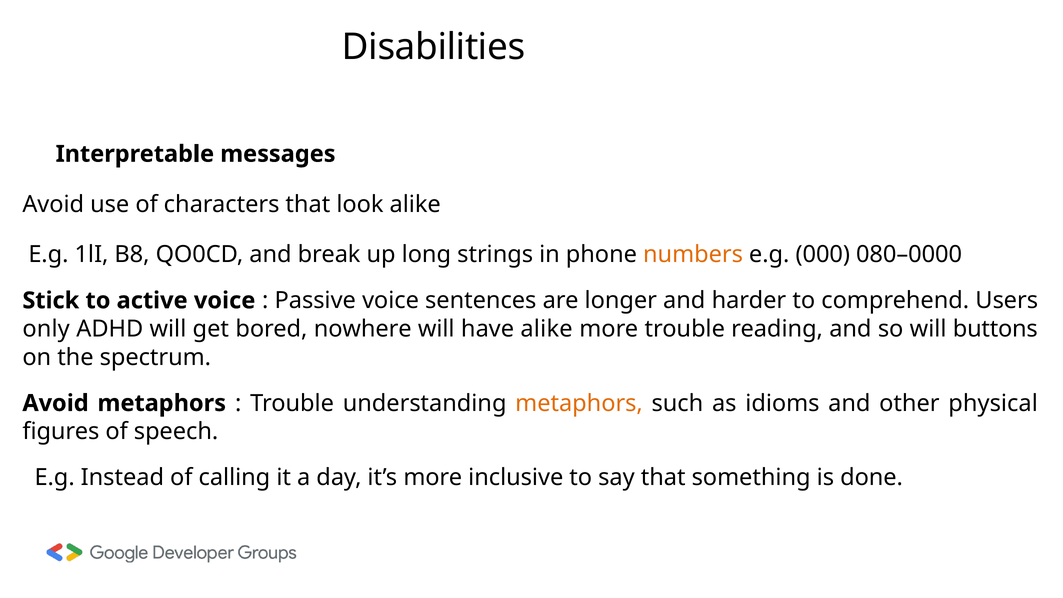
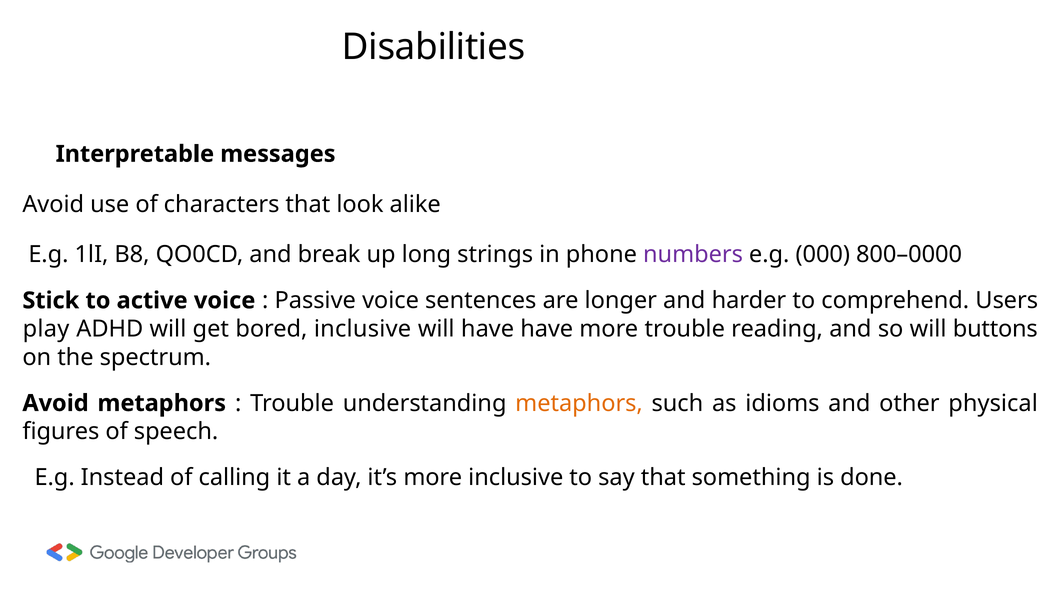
numbers colour: orange -> purple
080–0000: 080–0000 -> 800–0000
only: only -> play
bored nowhere: nowhere -> inclusive
have alike: alike -> have
